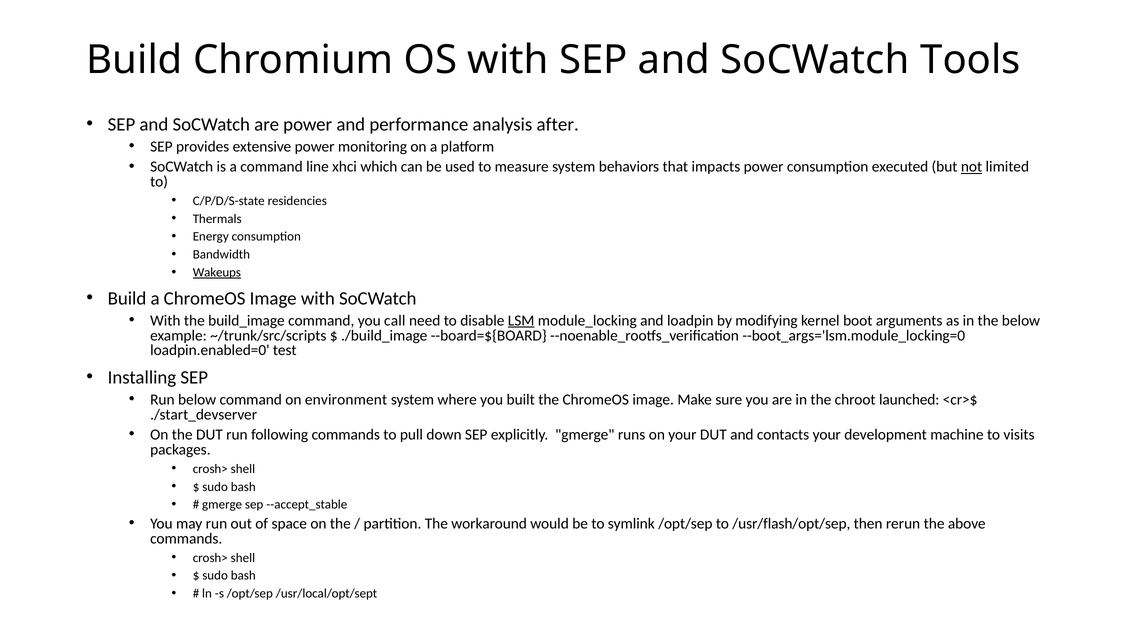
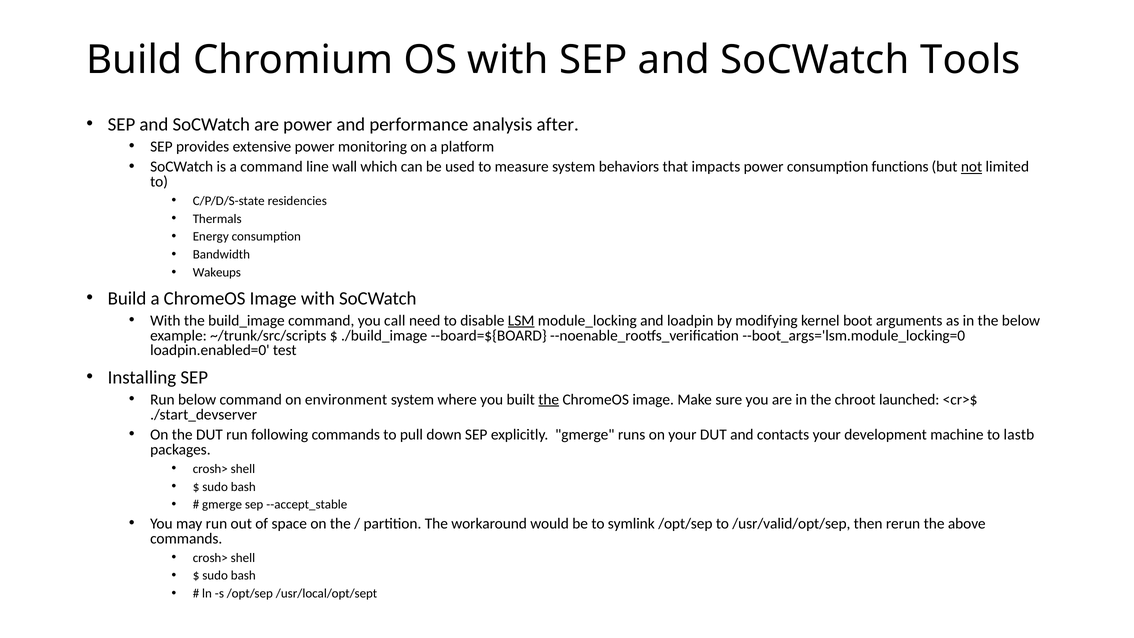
xhci: xhci -> wall
executed: executed -> functions
Wakeups underline: present -> none
the at (549, 399) underline: none -> present
visits: visits -> lastb
/usr/flash/opt/sep: /usr/flash/opt/sep -> /usr/valid/opt/sep
